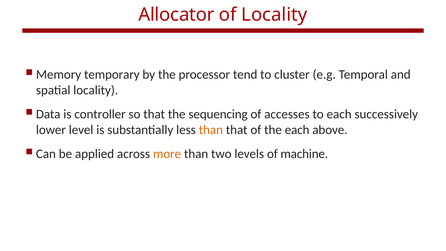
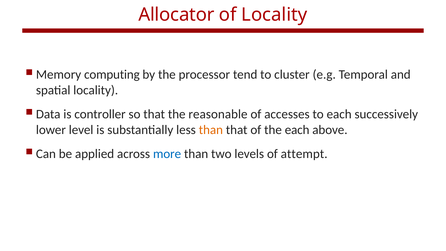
temporary: temporary -> computing
sequencing: sequencing -> reasonable
more colour: orange -> blue
machine: machine -> attempt
